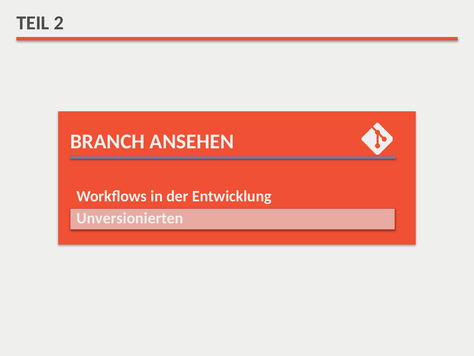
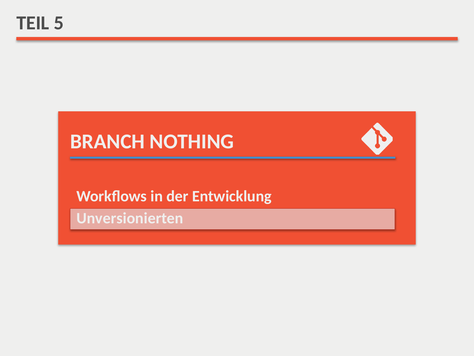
2: 2 -> 5
ANSEHEN: ANSEHEN -> NOTHING
